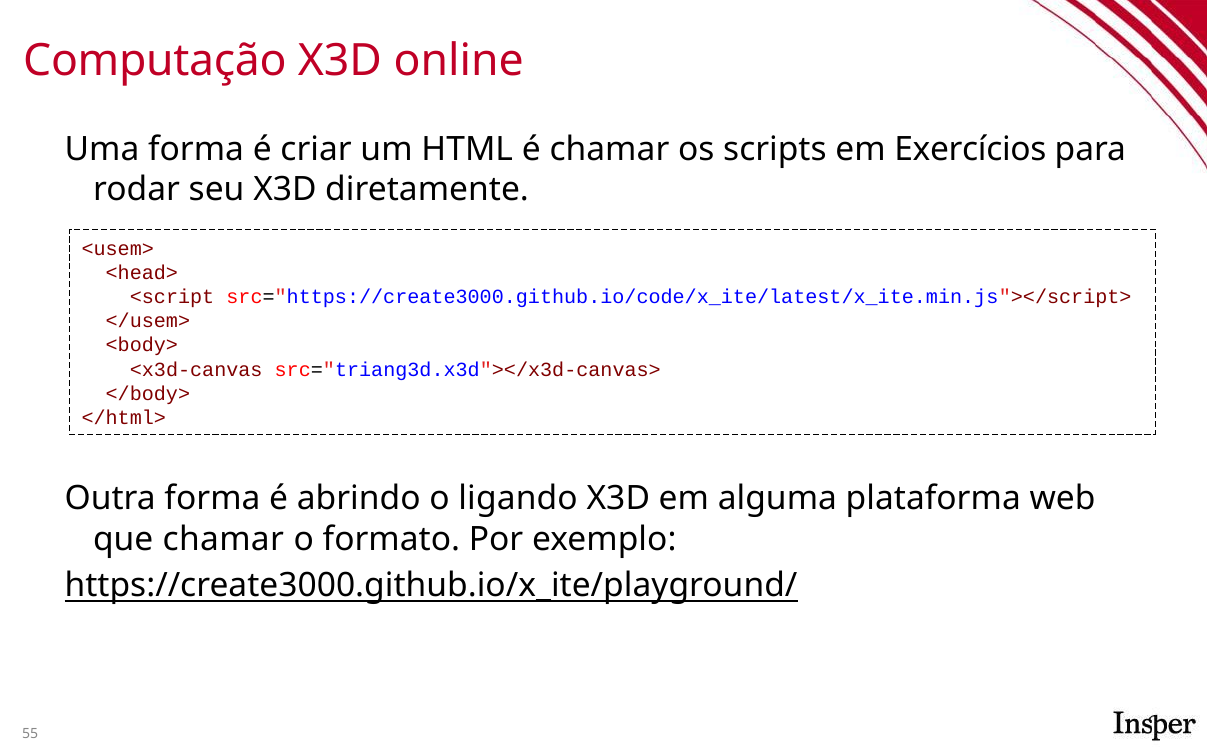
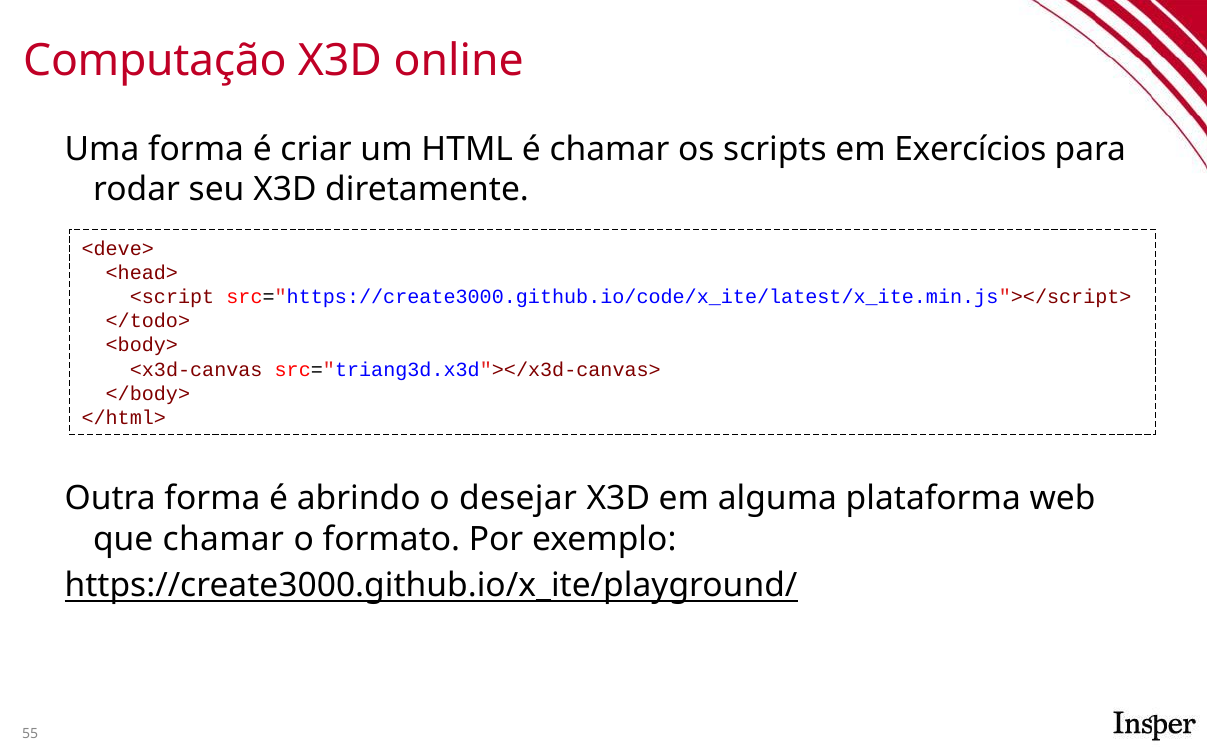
<usem>: <usem> -> <deve>
</usem>: </usem> -> </todo>
ligando: ligando -> desejar
